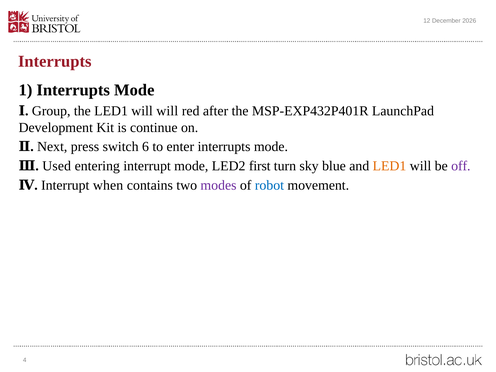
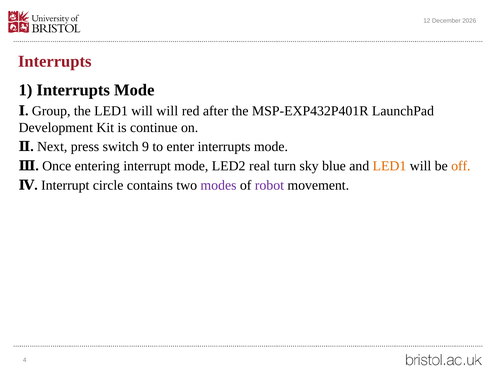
6: 6 -> 9
Used: Used -> Once
first: first -> real
off colour: purple -> orange
when: when -> circle
robot colour: blue -> purple
